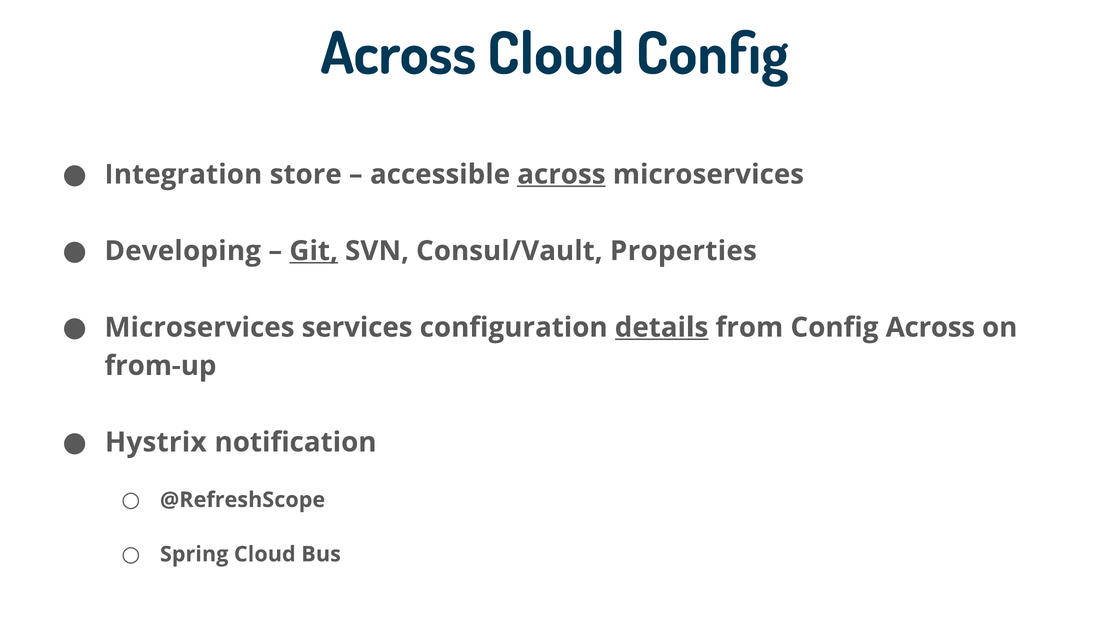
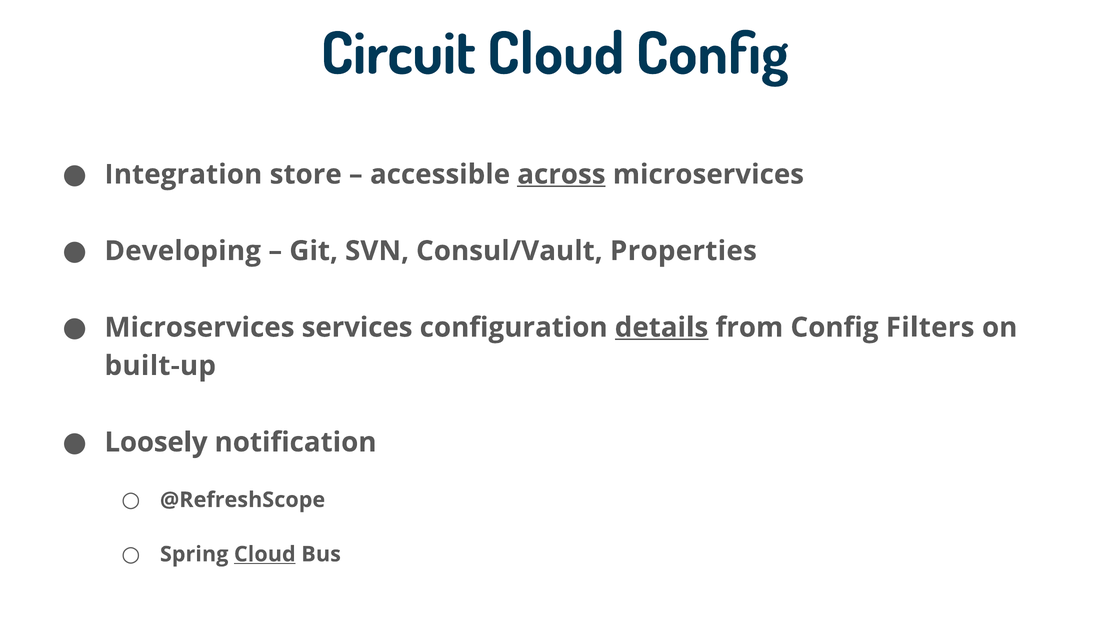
Across at (399, 55): Across -> Circuit
Git underline: present -> none
Config Across: Across -> Filters
from-up: from-up -> built-up
Hystrix: Hystrix -> Loosely
Cloud at (265, 555) underline: none -> present
